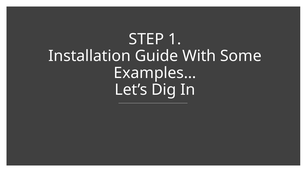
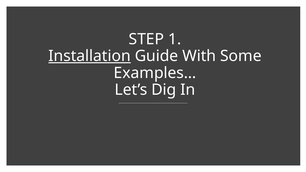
Installation underline: none -> present
